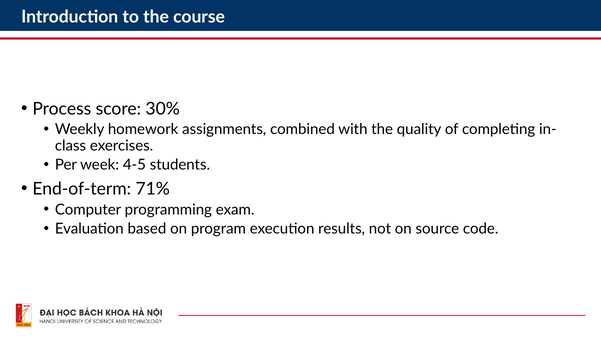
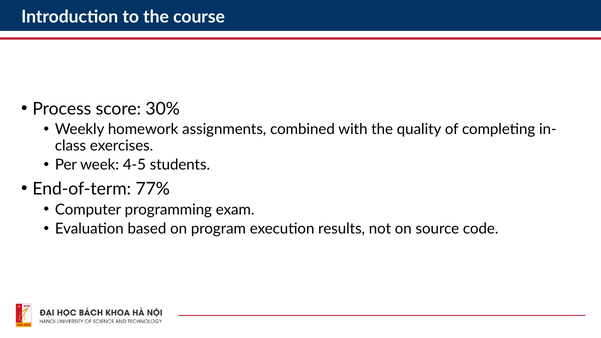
71%: 71% -> 77%
